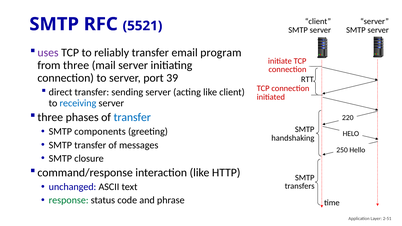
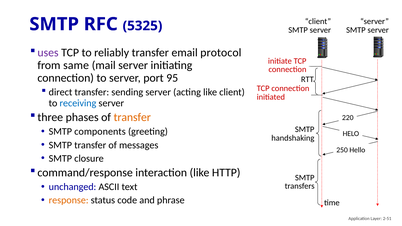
5521: 5521 -> 5325
program: program -> protocol
from three: three -> same
39: 39 -> 95
transfer at (132, 117) colour: blue -> orange
response colour: green -> orange
